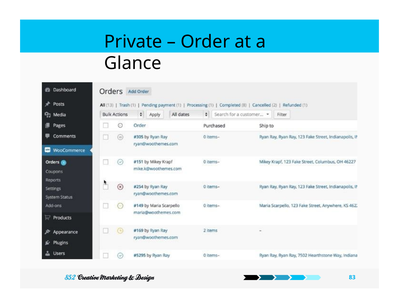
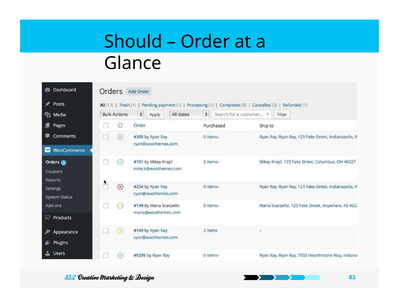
Private: Private -> Should
